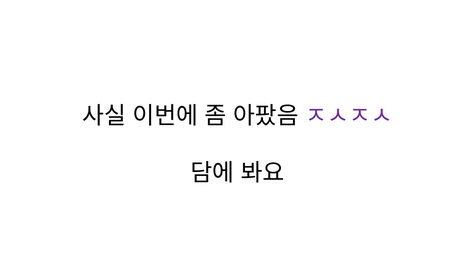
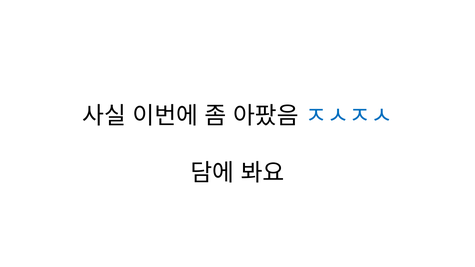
ㅈㅅㅈㅅ colour: purple -> blue
